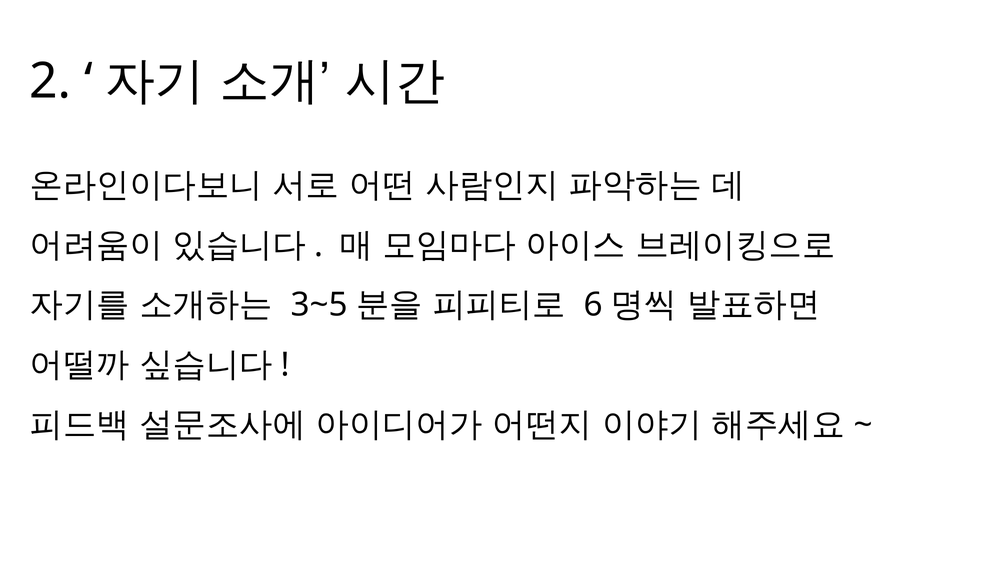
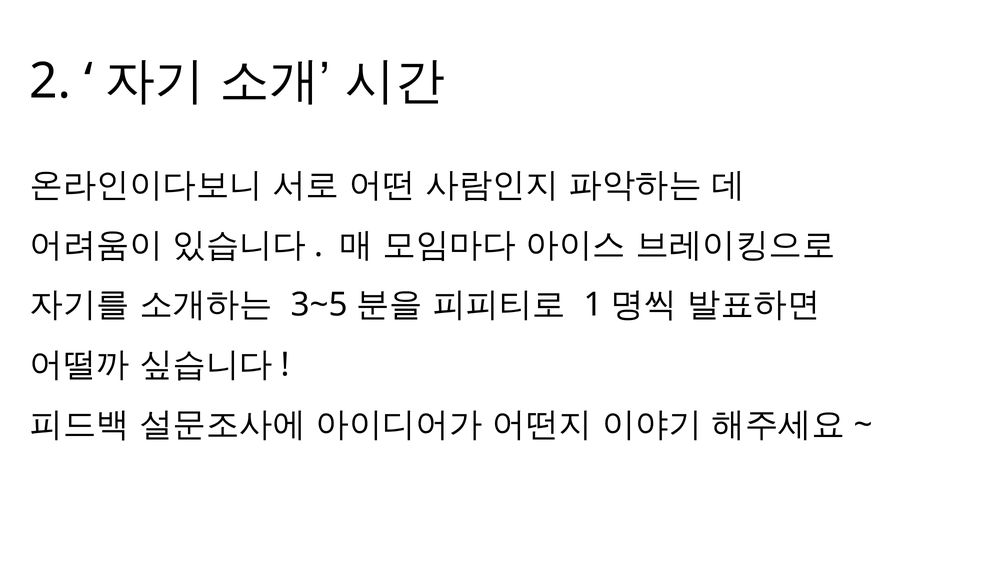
6: 6 -> 1
